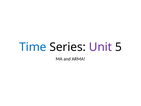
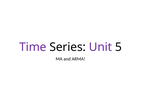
Time colour: blue -> purple
